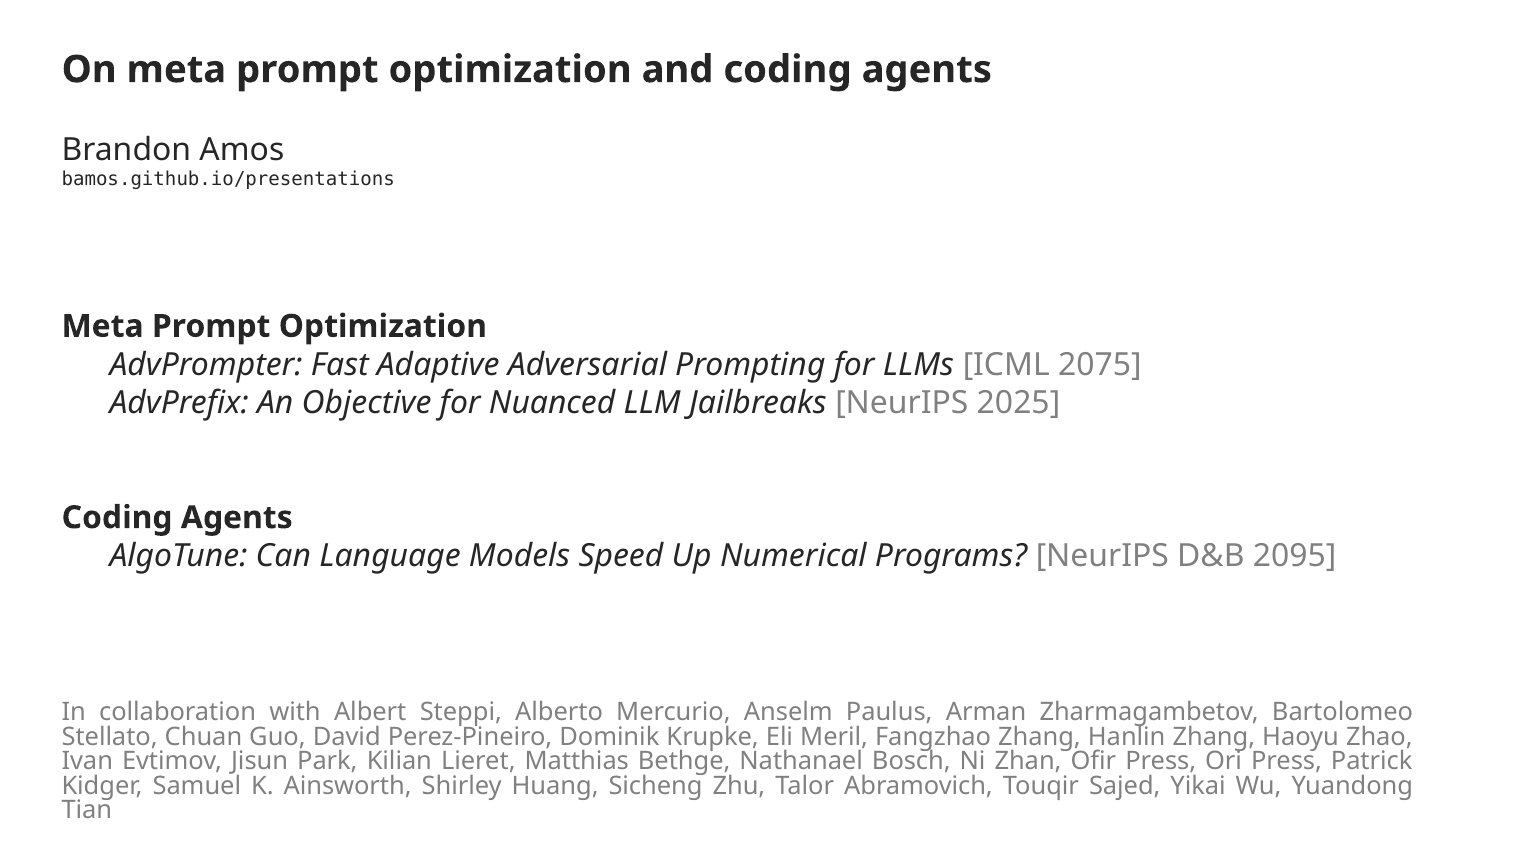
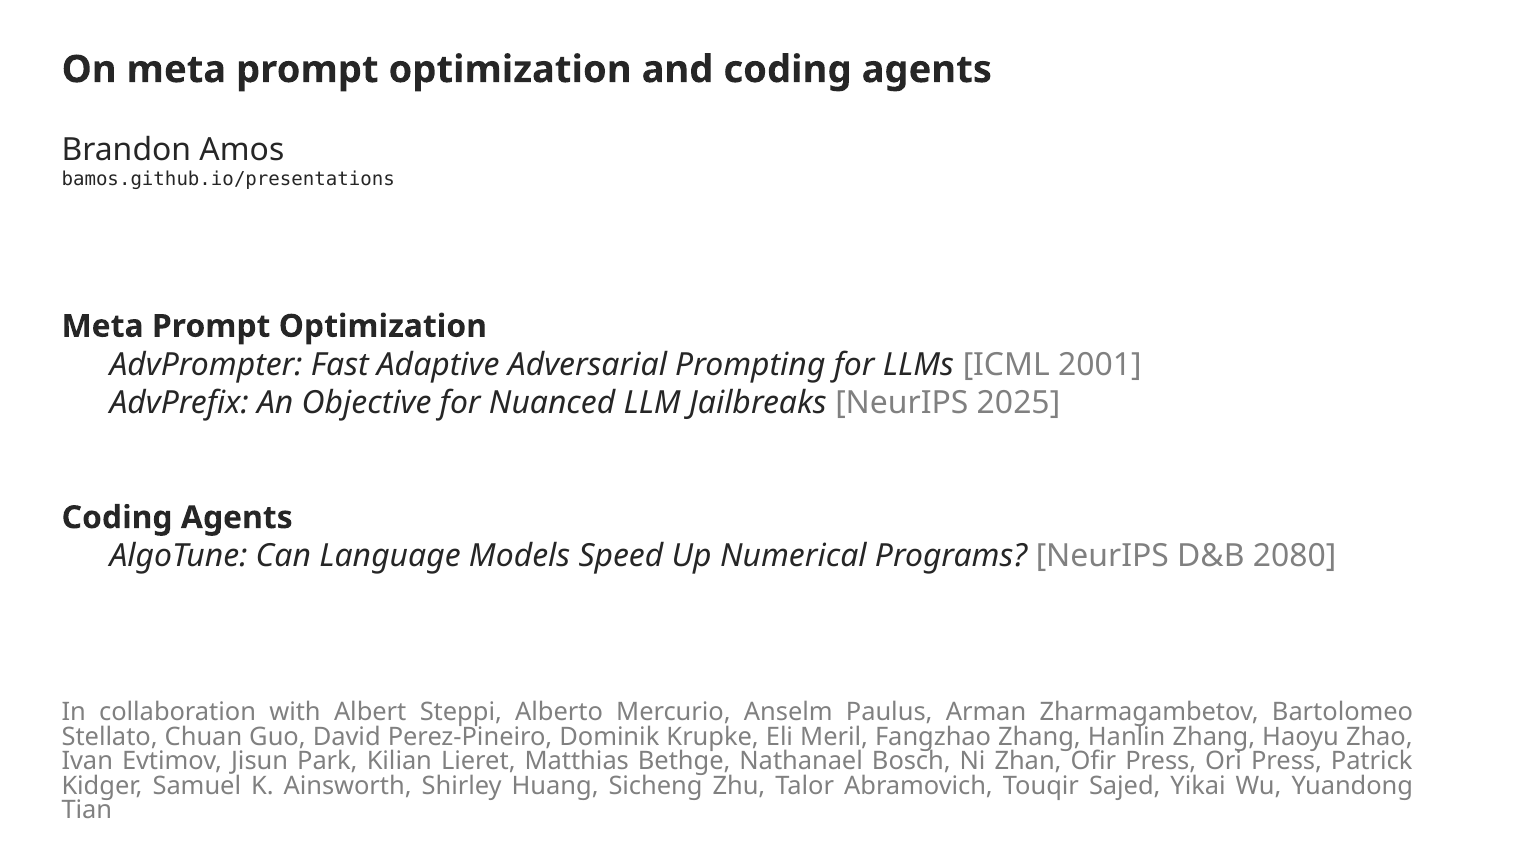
2075: 2075 -> 2001
2095: 2095 -> 2080
